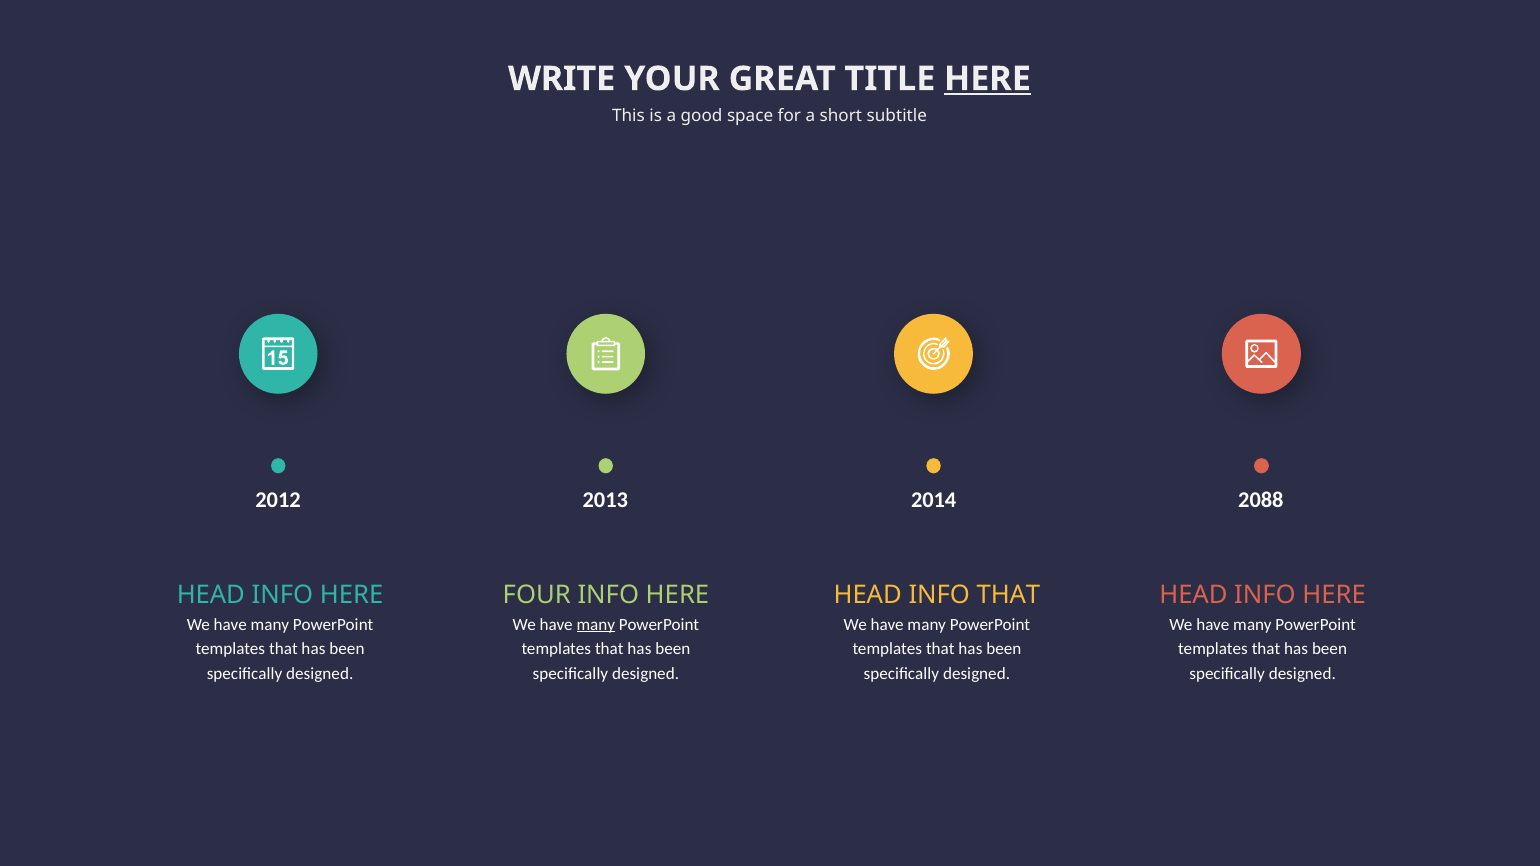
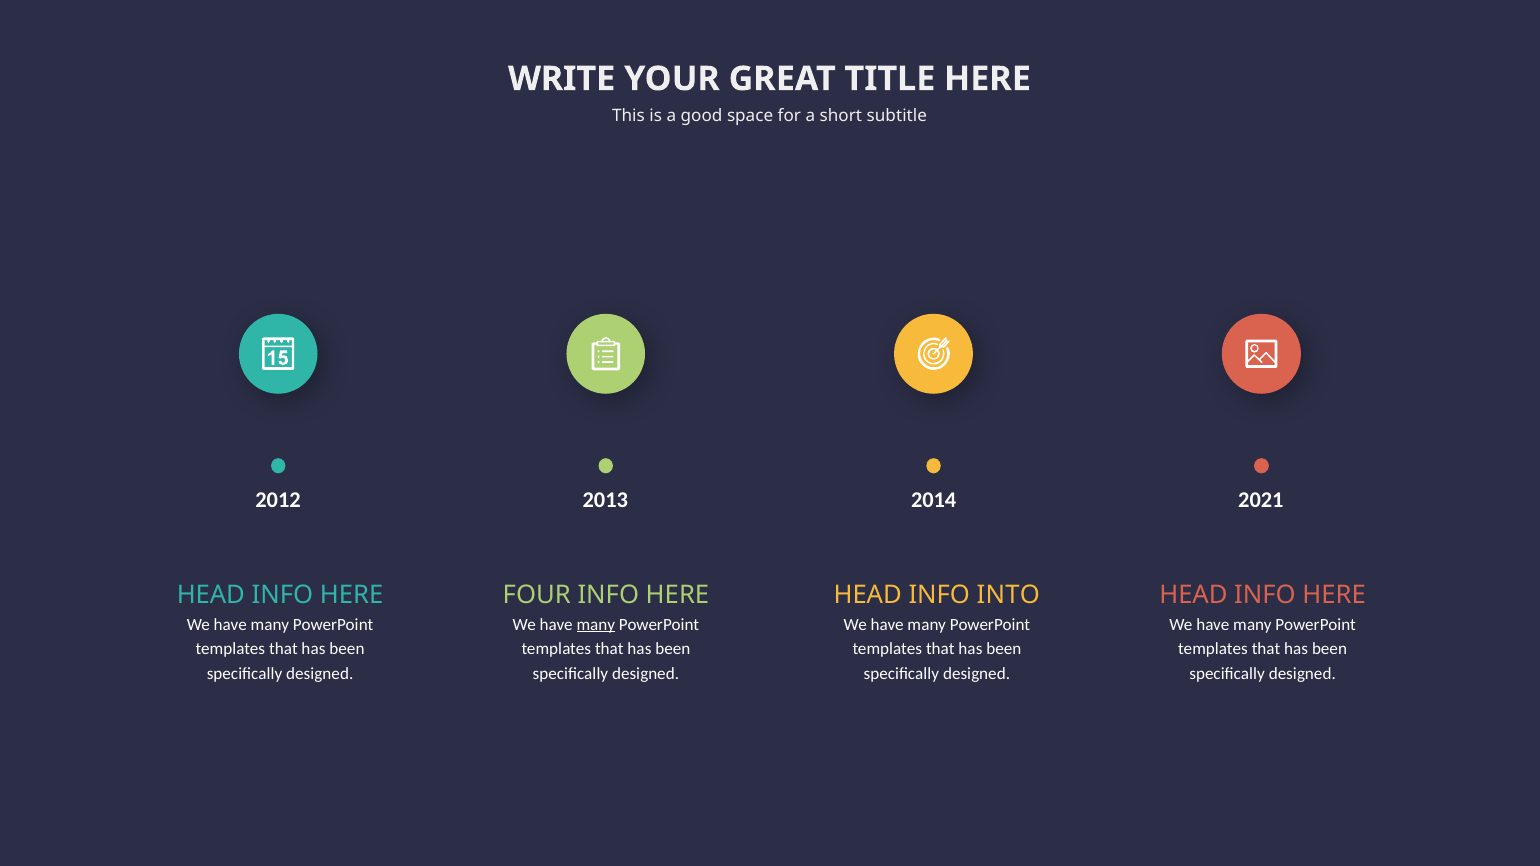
HERE at (987, 79) underline: present -> none
2088: 2088 -> 2021
INFO THAT: THAT -> INTO
